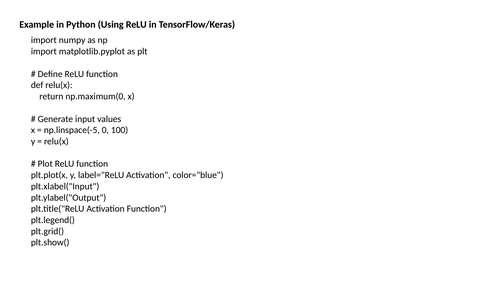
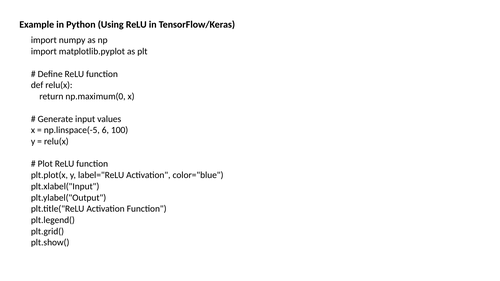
0: 0 -> 6
